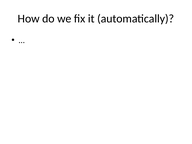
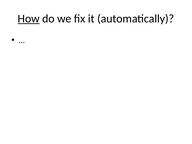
How underline: none -> present
